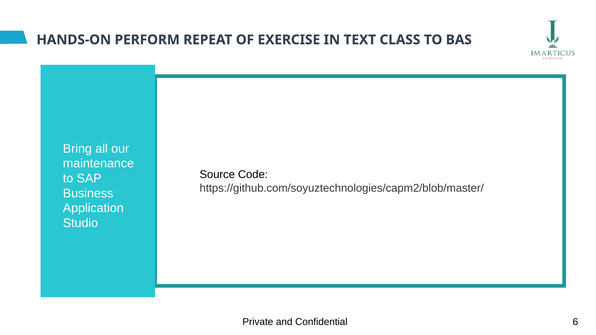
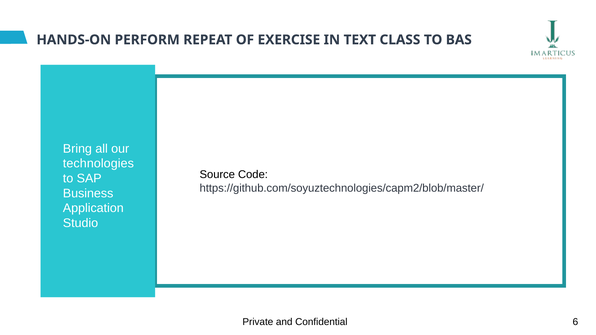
maintenance: maintenance -> technologies
